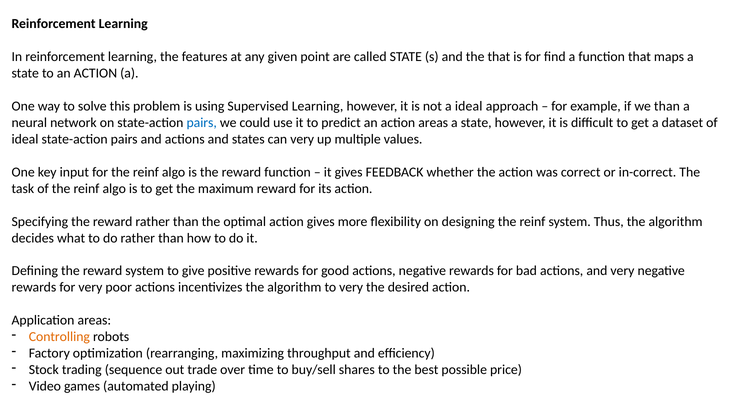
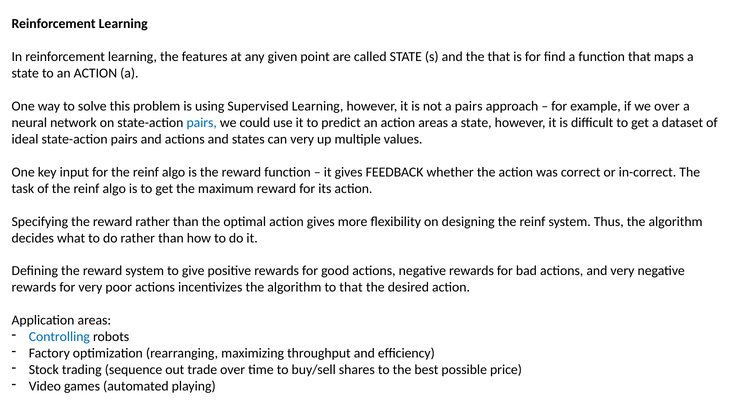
a ideal: ideal -> pairs
we than: than -> over
to very: very -> that
Controlling colour: orange -> blue
